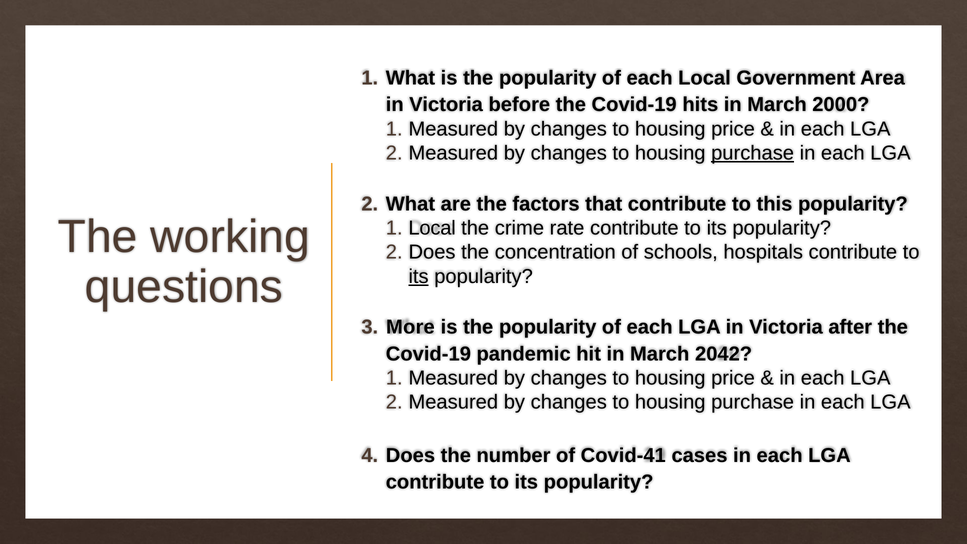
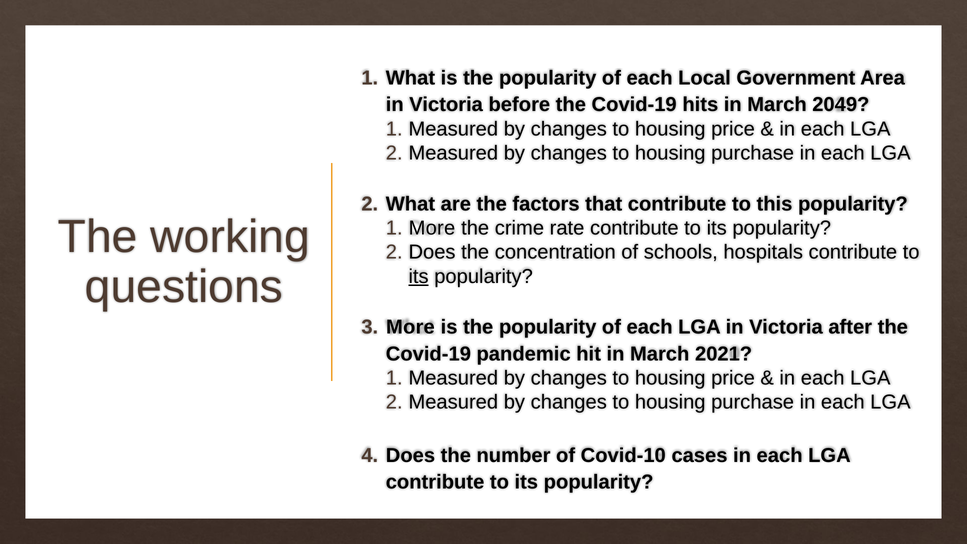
2000: 2000 -> 2049
purchase at (753, 153) underline: present -> none
Local at (432, 228): Local -> More
2042: 2042 -> 2021
Covid-41: Covid-41 -> Covid-10
